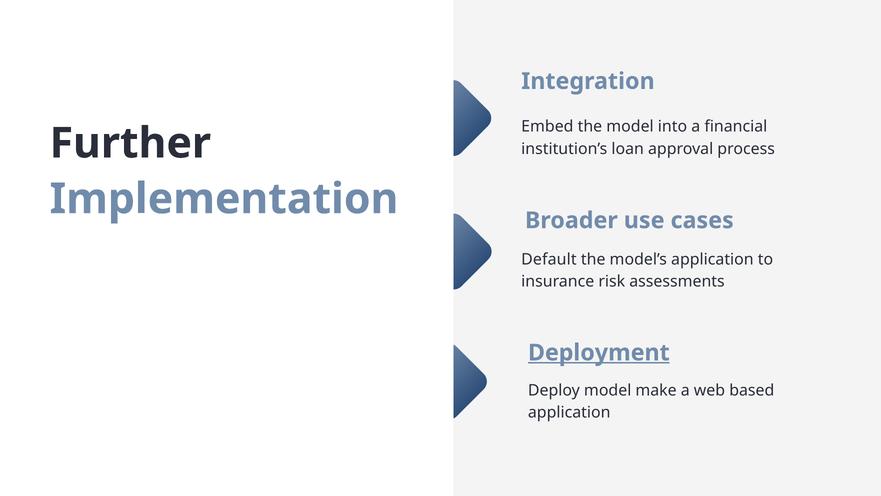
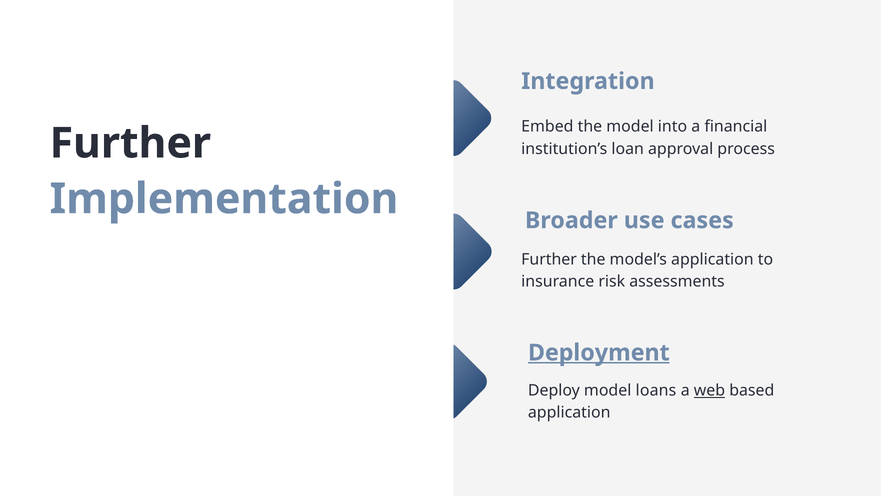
Default at (549, 259): Default -> Further
make: make -> loans
web underline: none -> present
